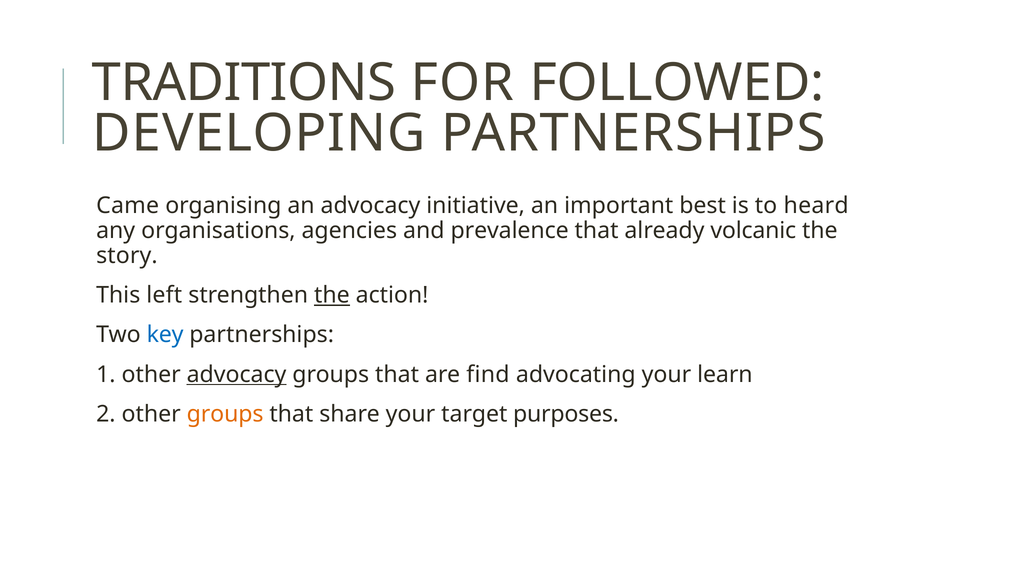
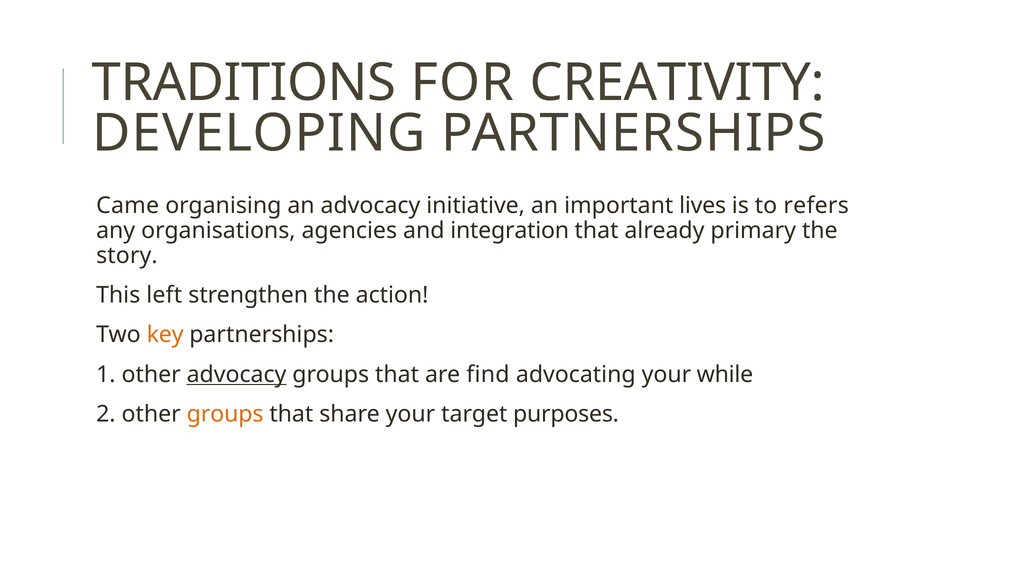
FOLLOWED: FOLLOWED -> CREATIVITY
best: best -> lives
heard: heard -> refers
prevalence: prevalence -> integration
volcanic: volcanic -> primary
the at (332, 295) underline: present -> none
key colour: blue -> orange
learn: learn -> while
